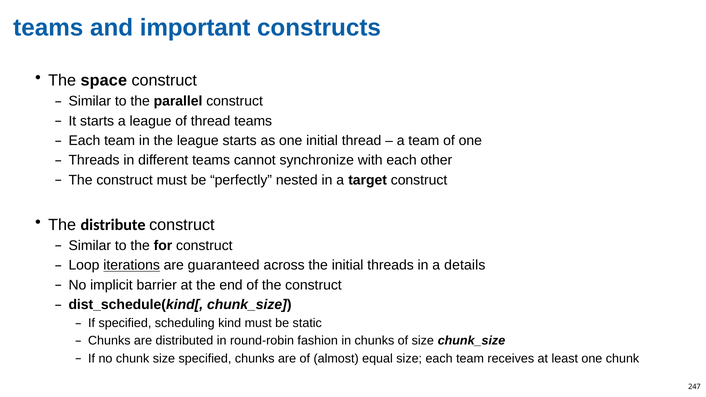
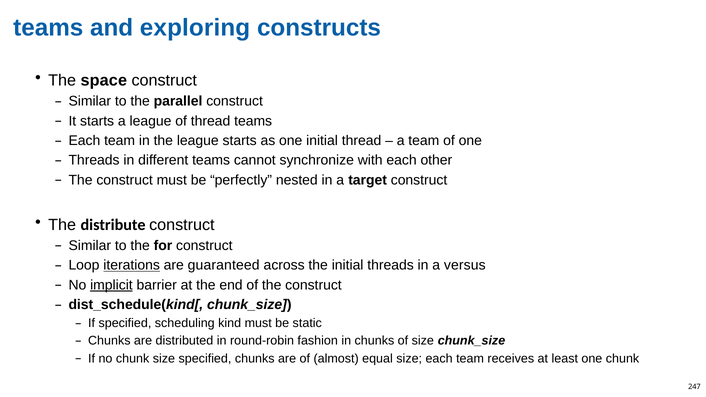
important: important -> exploring
details: details -> versus
implicit underline: none -> present
